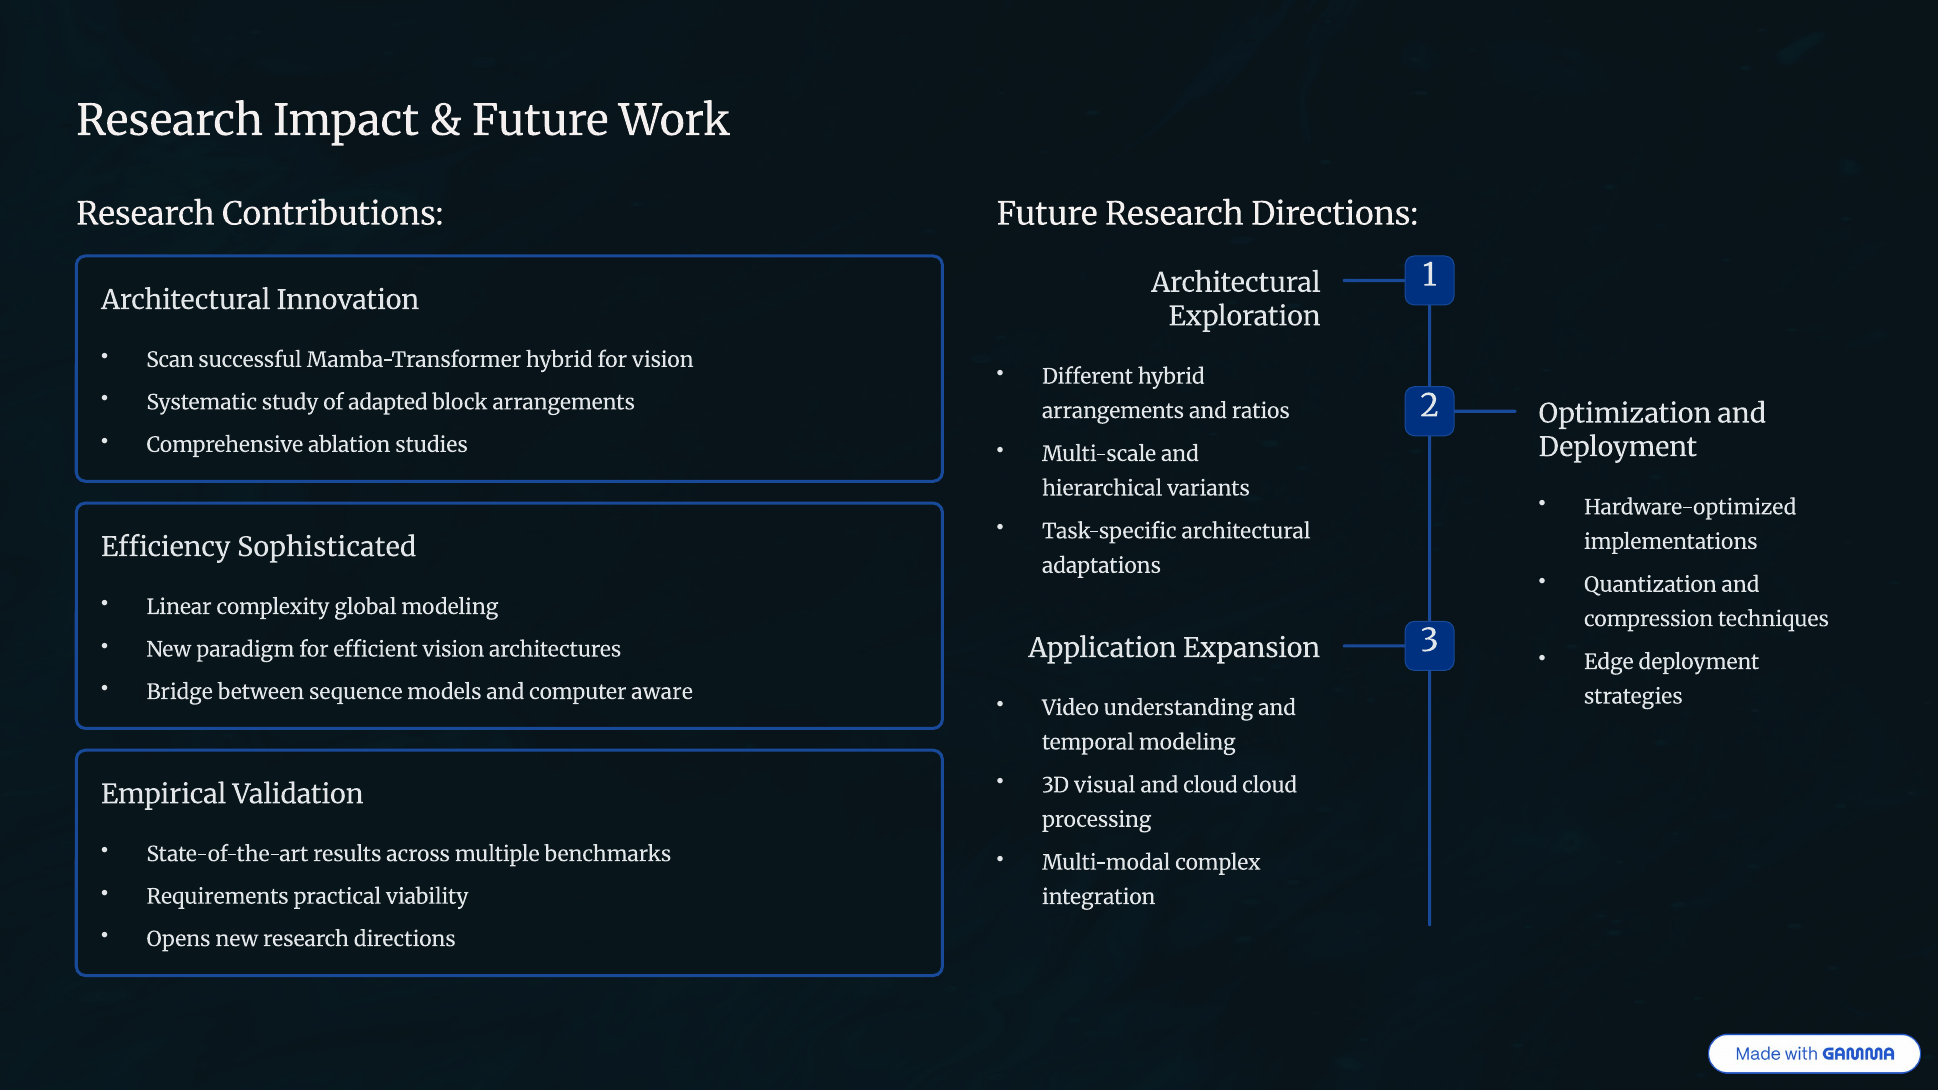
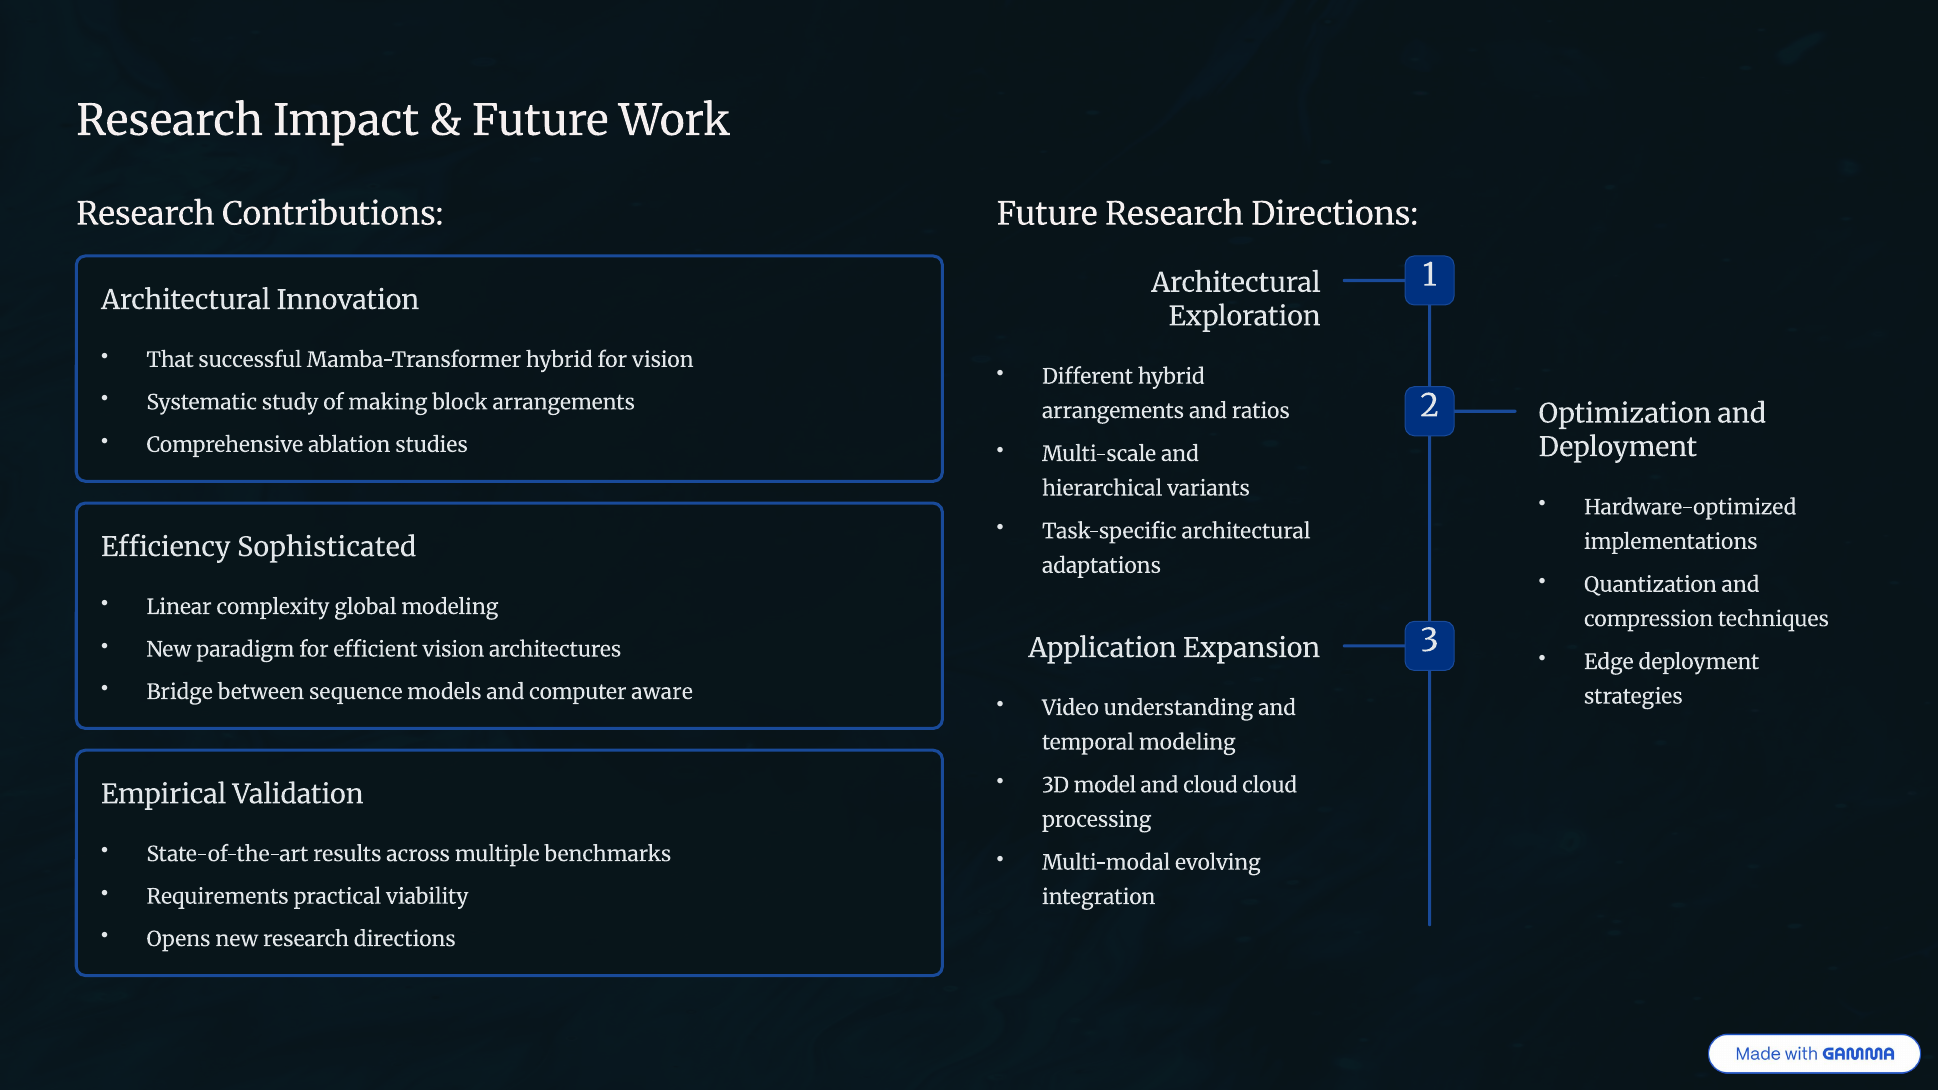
Scan: Scan -> That
adapted: adapted -> making
visual: visual -> model
complex: complex -> evolving
